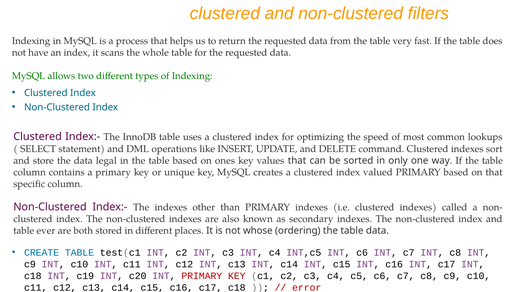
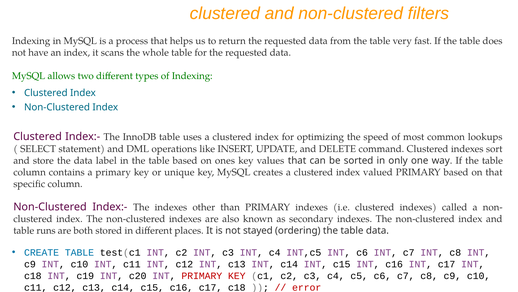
legal: legal -> label
ever: ever -> runs
whose: whose -> stayed
